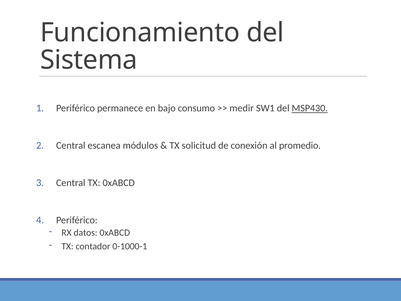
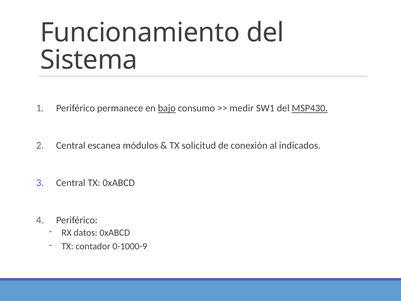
bajo underline: none -> present
promedio: promedio -> indicados
0-1000-1: 0-1000-1 -> 0-1000-9
